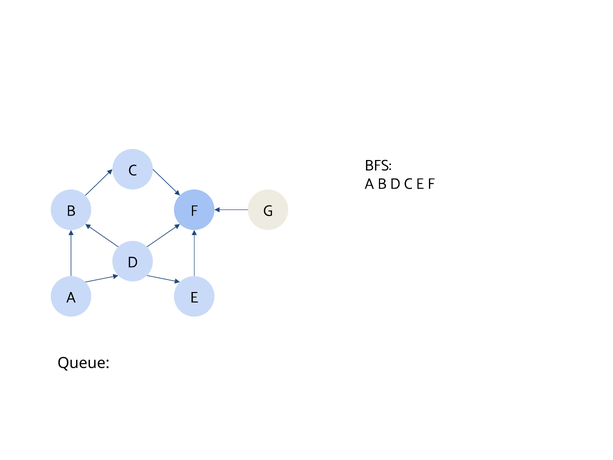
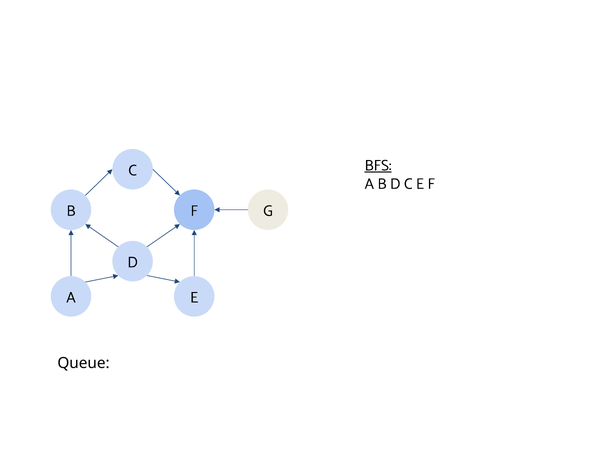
BFS underline: none -> present
